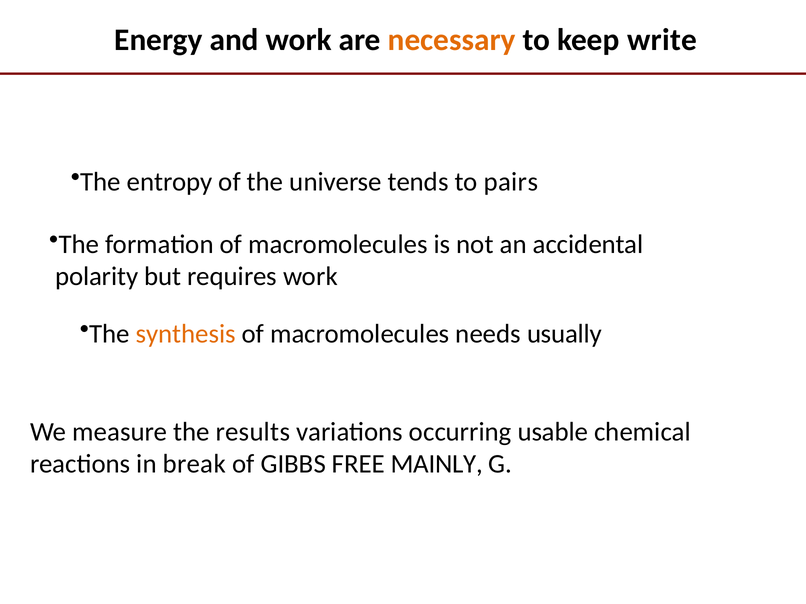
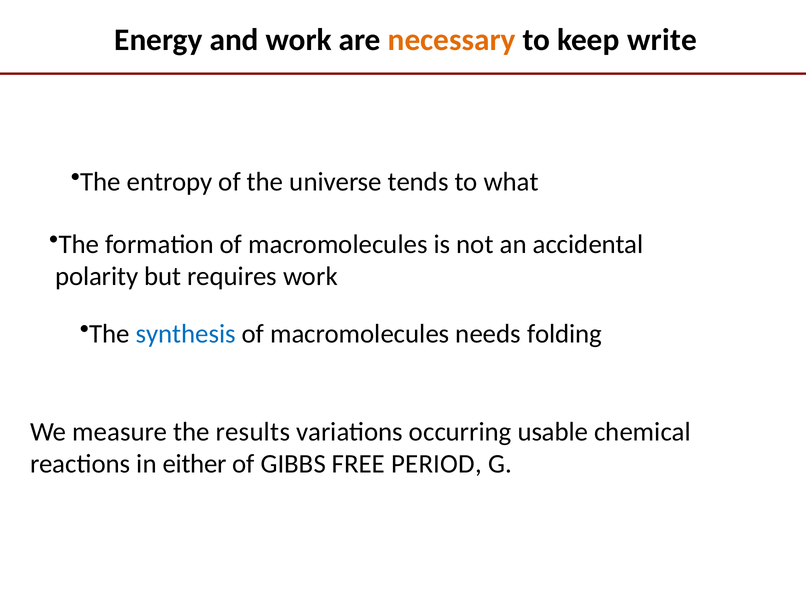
pairs: pairs -> what
synthesis colour: orange -> blue
usually: usually -> folding
break: break -> either
MAINLY: MAINLY -> PERIOD
